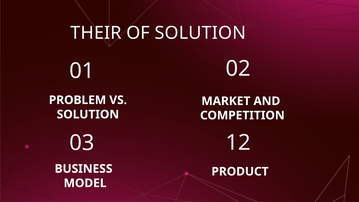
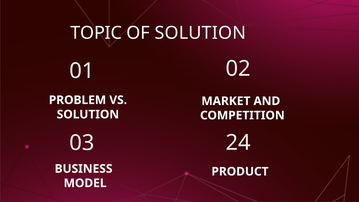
THEIR: THEIR -> TOPIC
12: 12 -> 24
